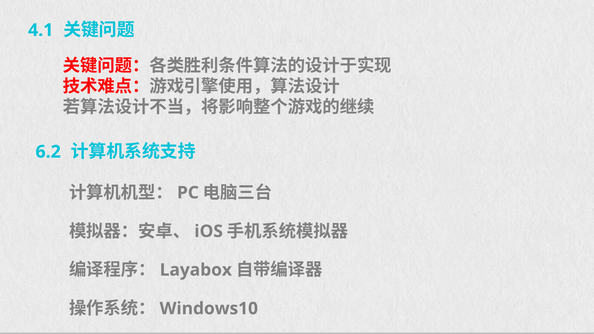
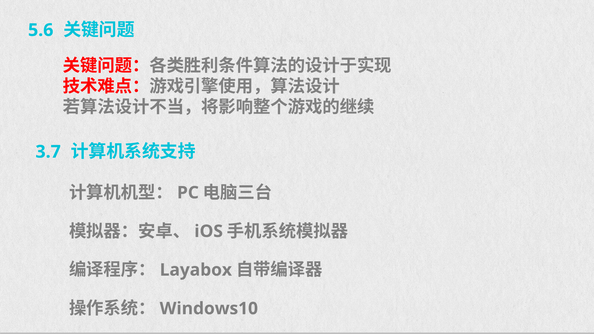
4.1: 4.1 -> 5.6
6.2: 6.2 -> 3.7
